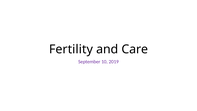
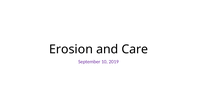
Fertility: Fertility -> Erosion
